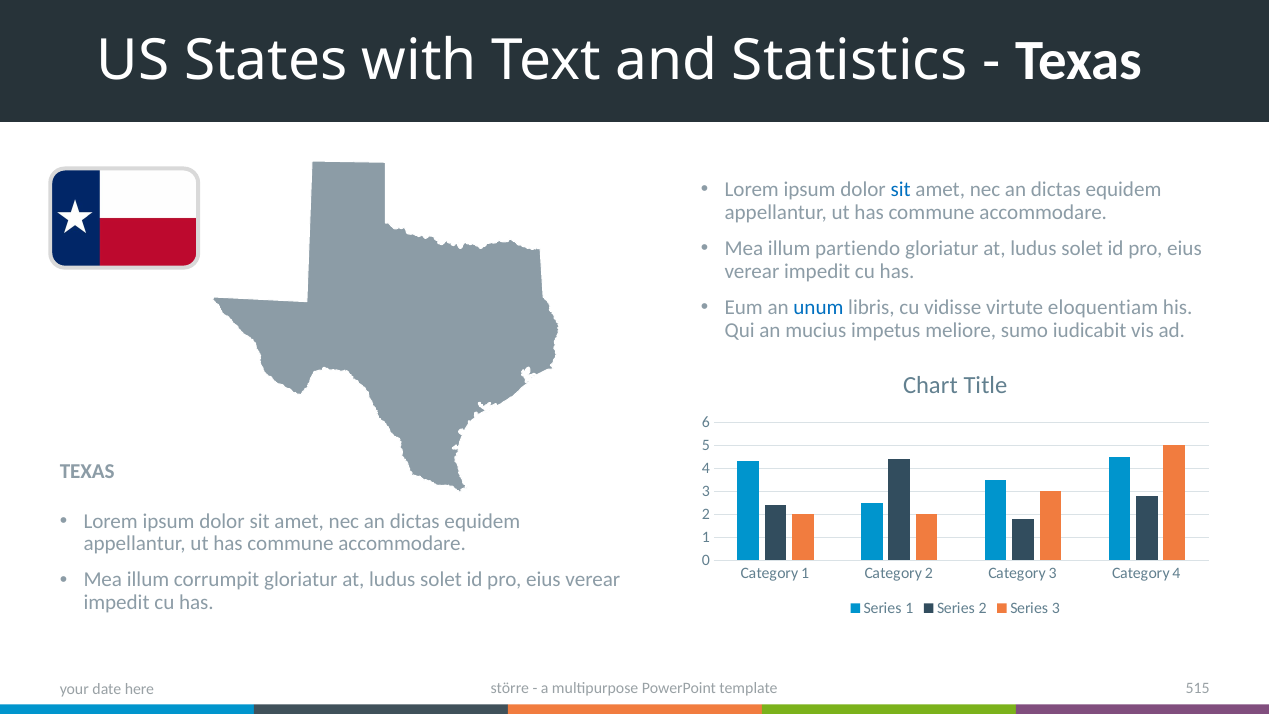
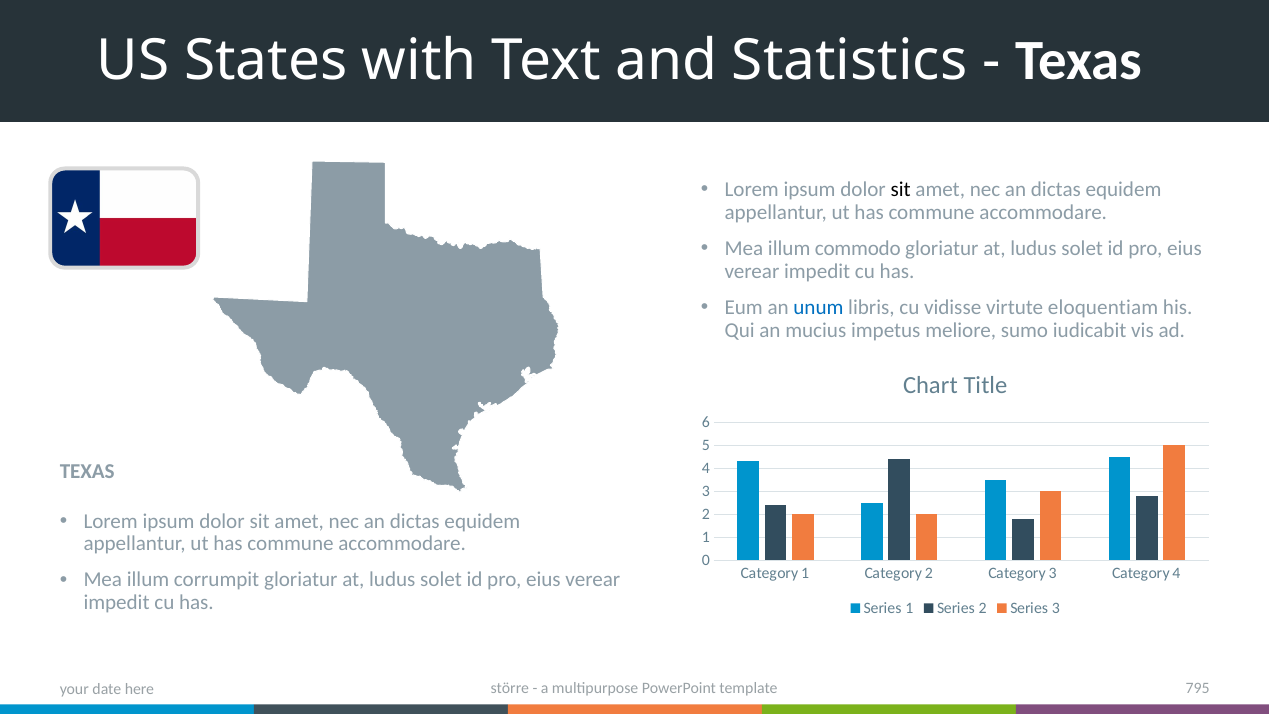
sit at (901, 190) colour: blue -> black
partiendo: partiendo -> commodo
515: 515 -> 795
